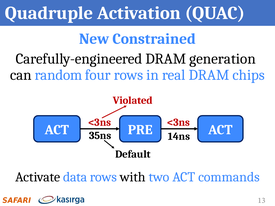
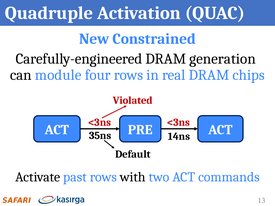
random: random -> module
data: data -> past
